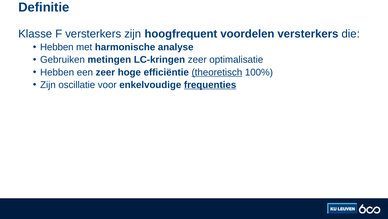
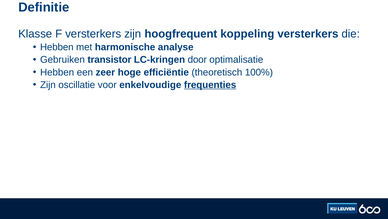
voordelen: voordelen -> koppeling
metingen: metingen -> transistor
LC-kringen zeer: zeer -> door
theoretisch underline: present -> none
